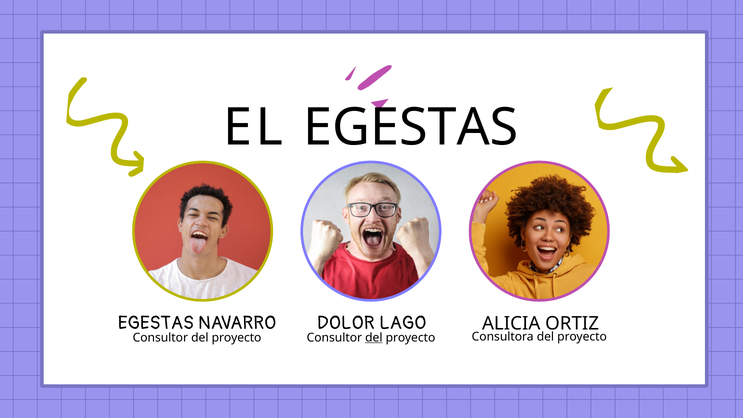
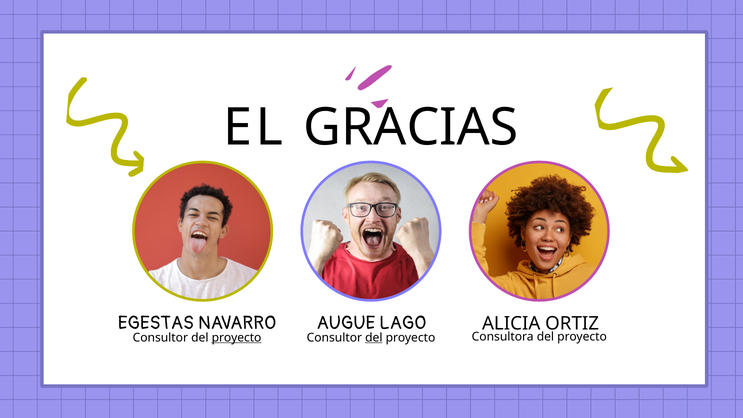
EL EGESTAS: EGESTAS -> GRACIAS
DOLOR: DOLOR -> AUGUE
proyecto at (237, 338) underline: none -> present
